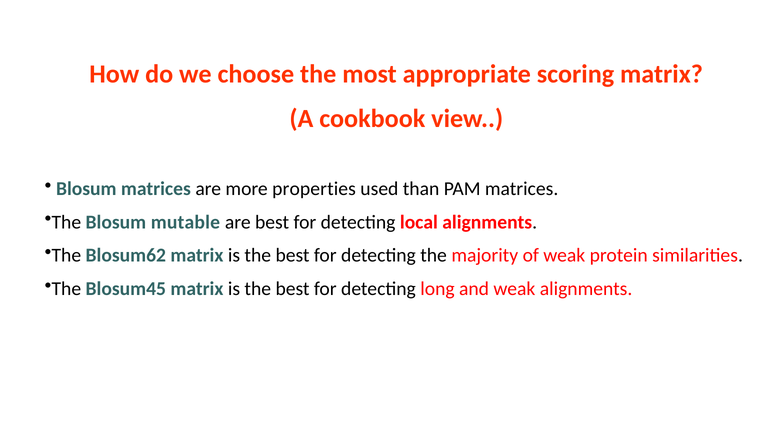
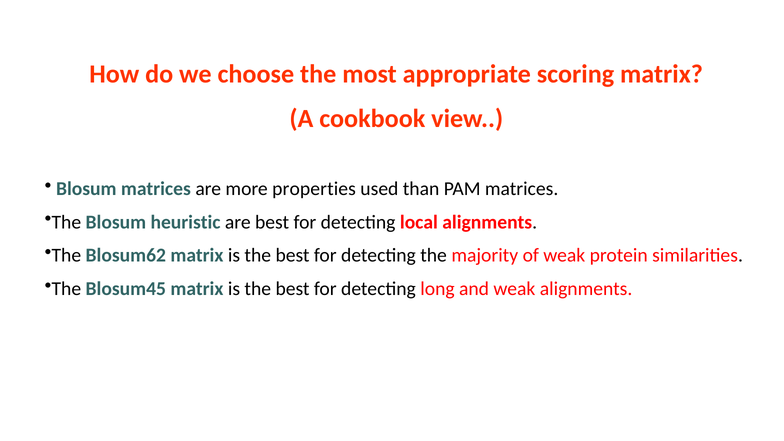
mutable: mutable -> heuristic
